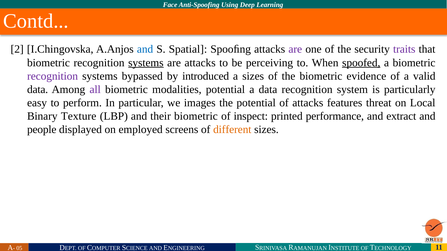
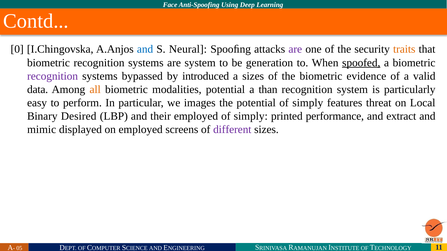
2: 2 -> 0
Spatial: Spatial -> Neural
traits colour: purple -> orange
systems at (146, 63) underline: present -> none
are attacks: attacks -> system
perceiving: perceiving -> generation
all colour: purple -> orange
a data: data -> than
potential of attacks: attacks -> simply
Texture: Texture -> Desired
their biometric: biometric -> employed
inspect at (251, 116): inspect -> simply
people: people -> mimic
different colour: orange -> purple
